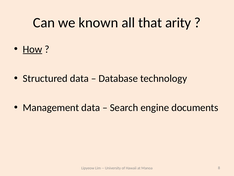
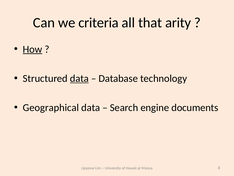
known: known -> criteria
data at (79, 78) underline: none -> present
Management: Management -> Geographical
